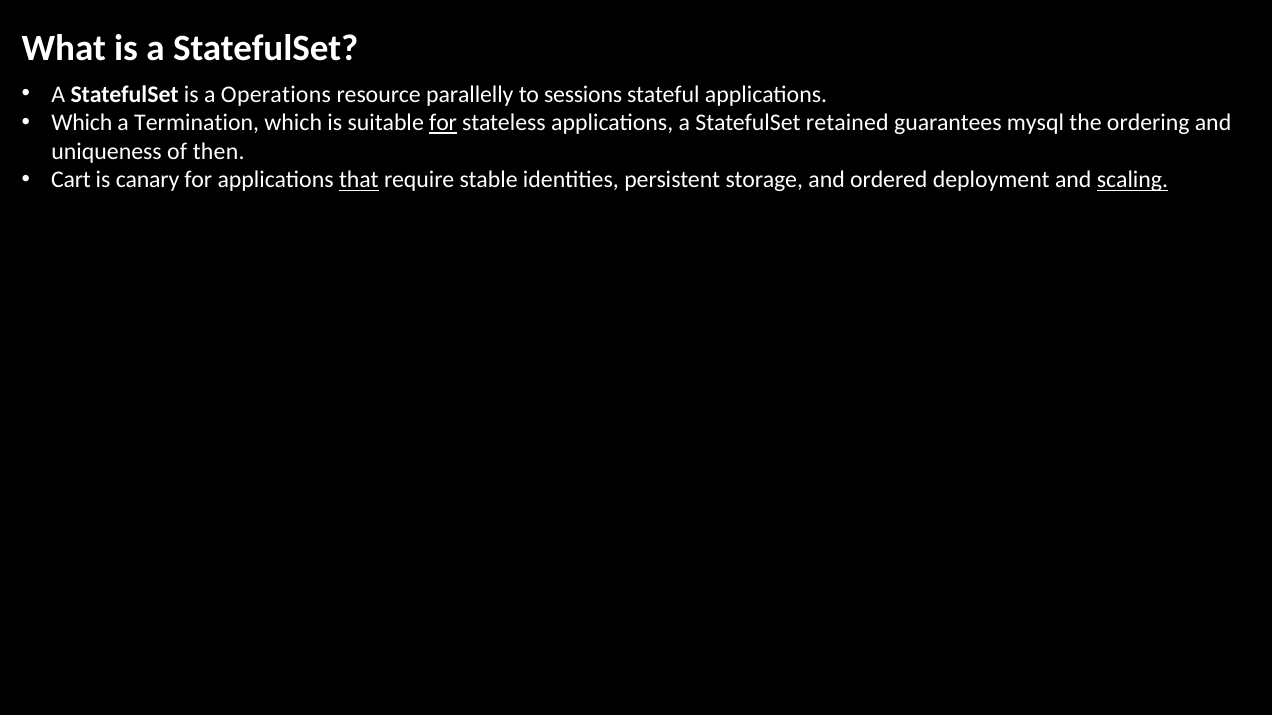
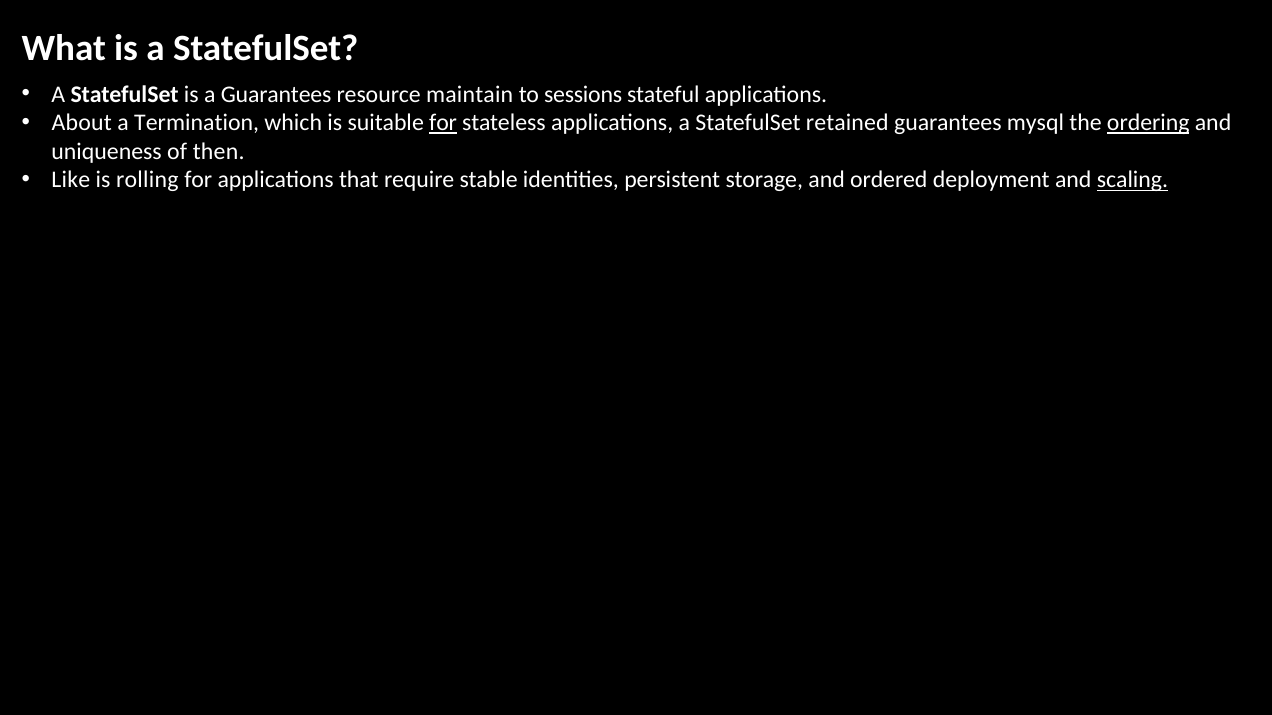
a Operations: Operations -> Guarantees
parallelly: parallelly -> maintain
Which at (82, 123): Which -> About
ordering underline: none -> present
Cart: Cart -> Like
canary: canary -> rolling
that underline: present -> none
